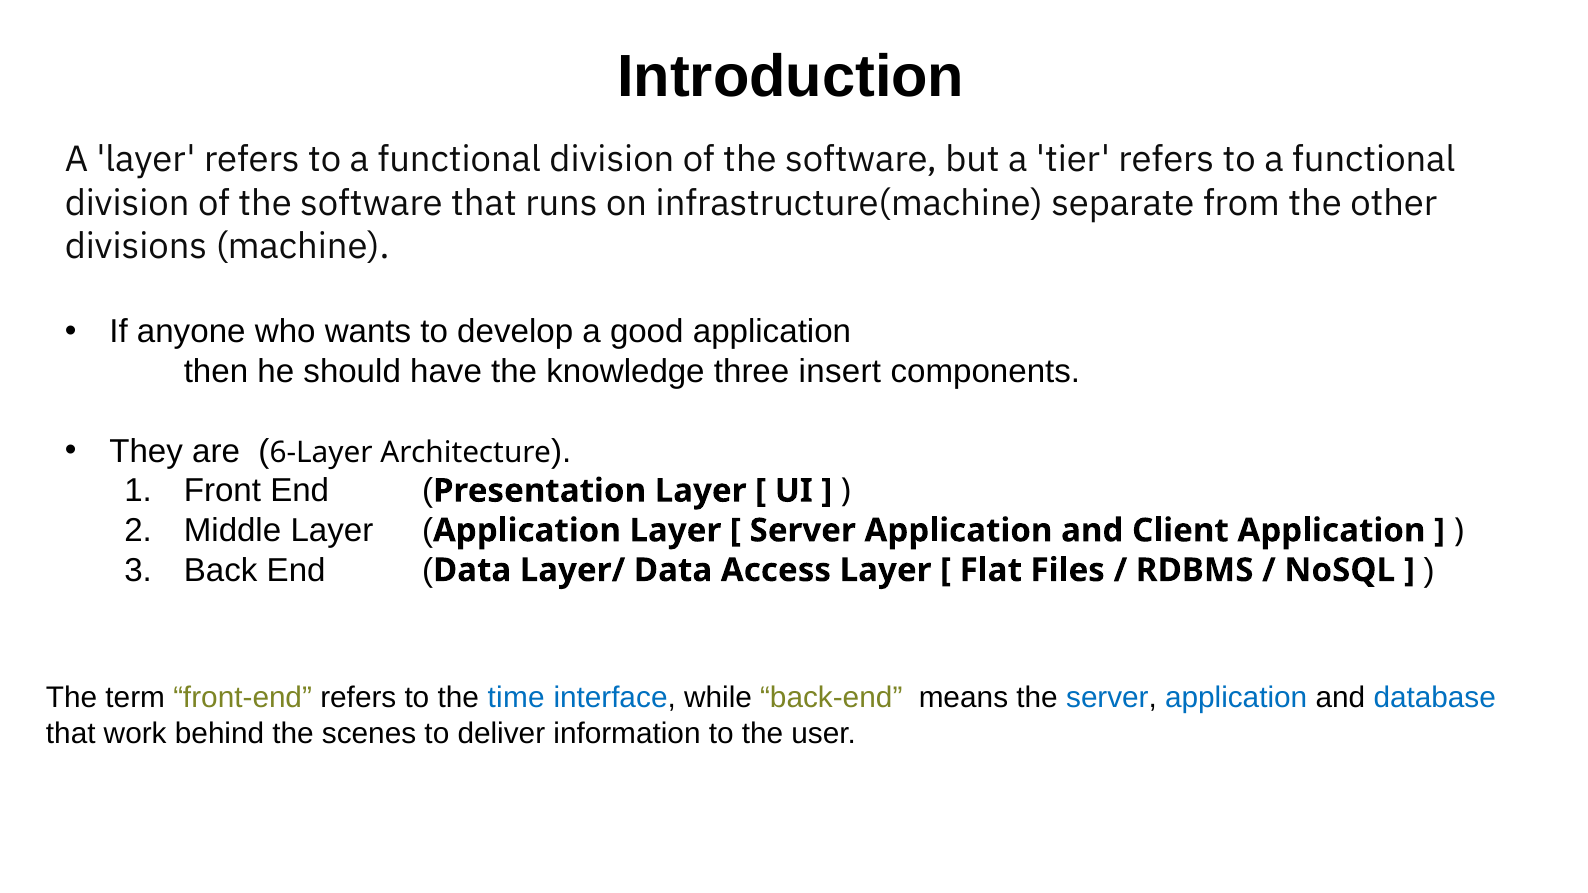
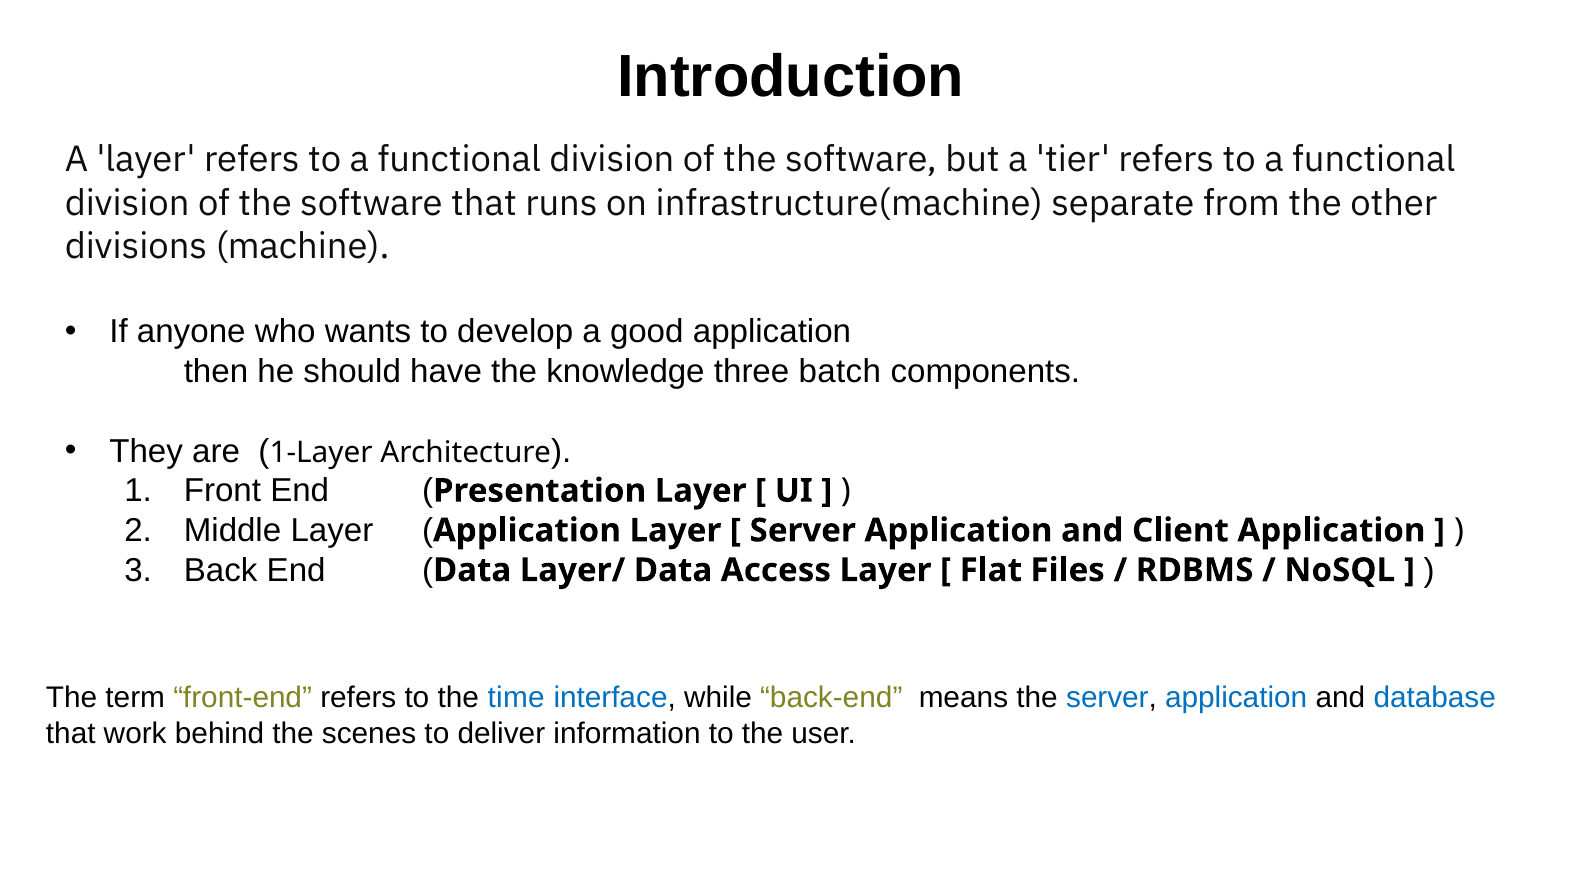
insert: insert -> batch
6-Layer: 6-Layer -> 1-Layer
